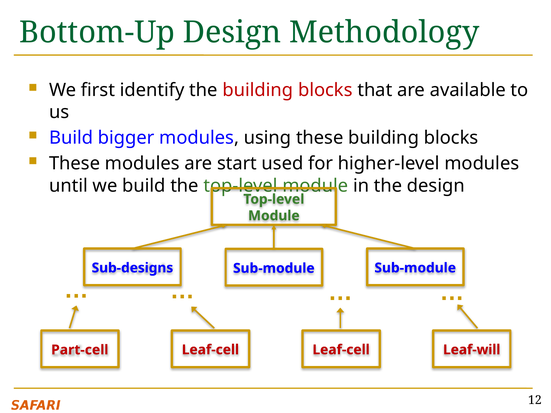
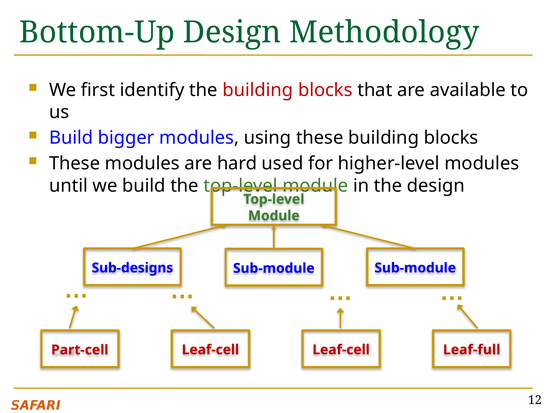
start: start -> hard
Leaf-will: Leaf-will -> Leaf-full
